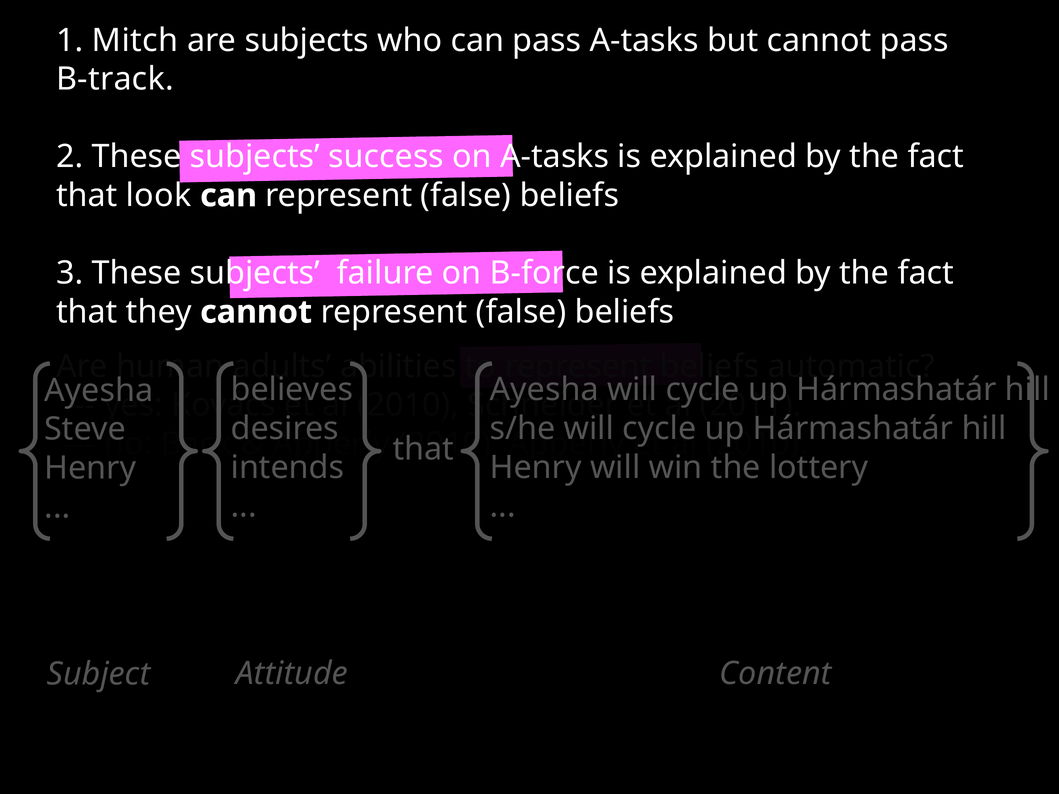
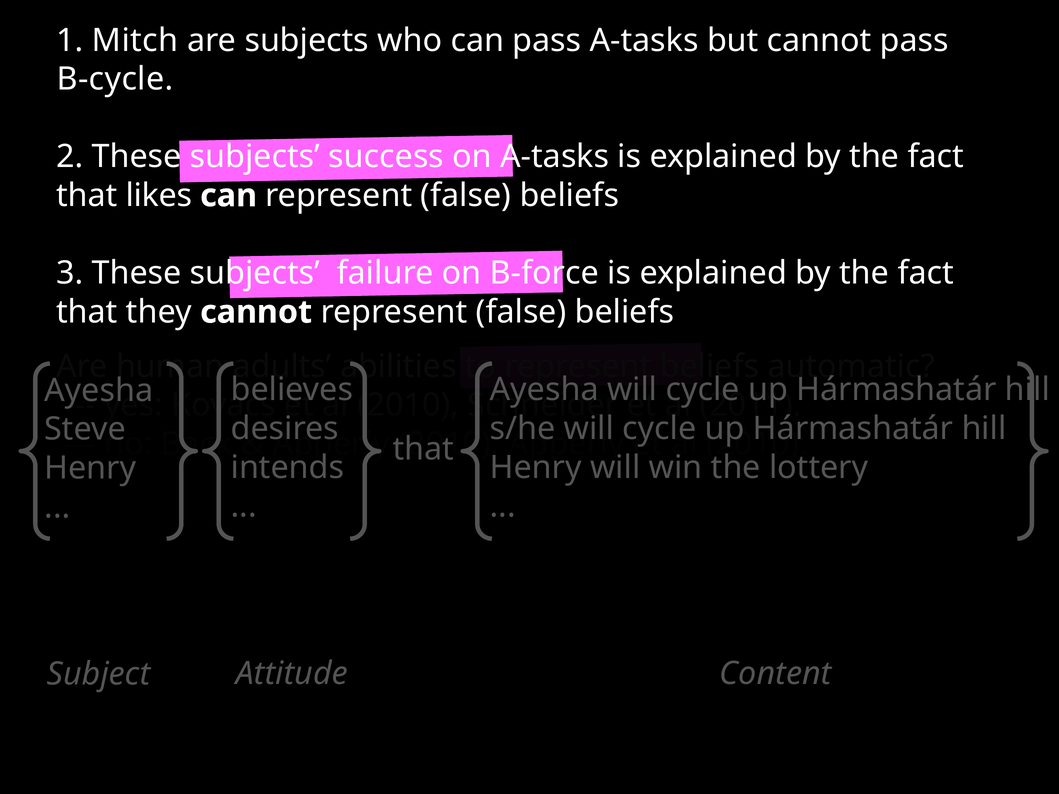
B-track: B-track -> B-cycle
look: look -> likes
